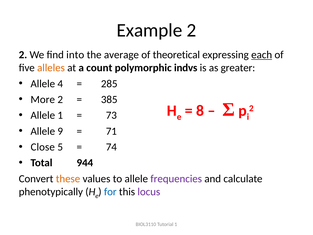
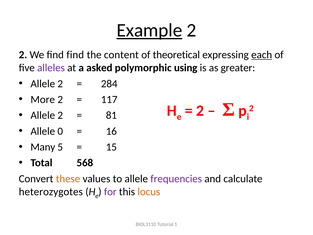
Example underline: none -> present
find into: into -> find
average: average -> content
alleles colour: orange -> purple
count: count -> asked
indvs: indvs -> using
4 at (60, 84): 4 -> 2
285: 285 -> 284
385: 385 -> 117
8 at (200, 111): 8 -> 2
1 at (60, 115): 1 -> 2
73: 73 -> 81
9: 9 -> 0
71: 71 -> 16
Close: Close -> Many
74: 74 -> 15
944: 944 -> 568
phenotypically: phenotypically -> heterozygotes
for colour: blue -> purple
locus colour: purple -> orange
